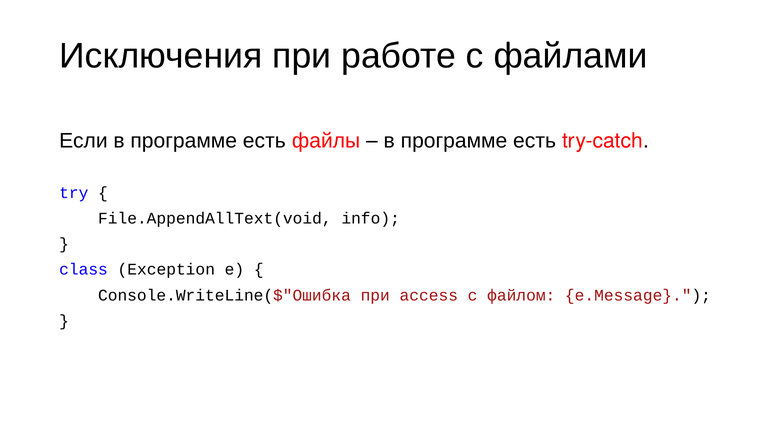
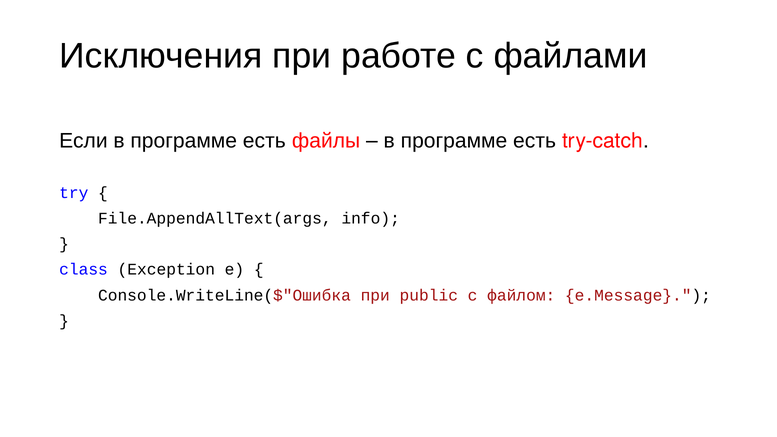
File.AppendAllText(void: File.AppendAllText(void -> File.AppendAllText(args
access: access -> public
